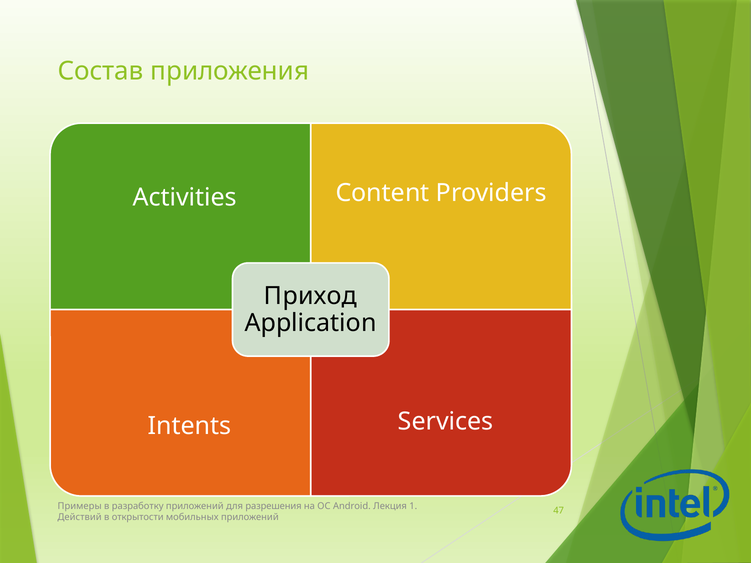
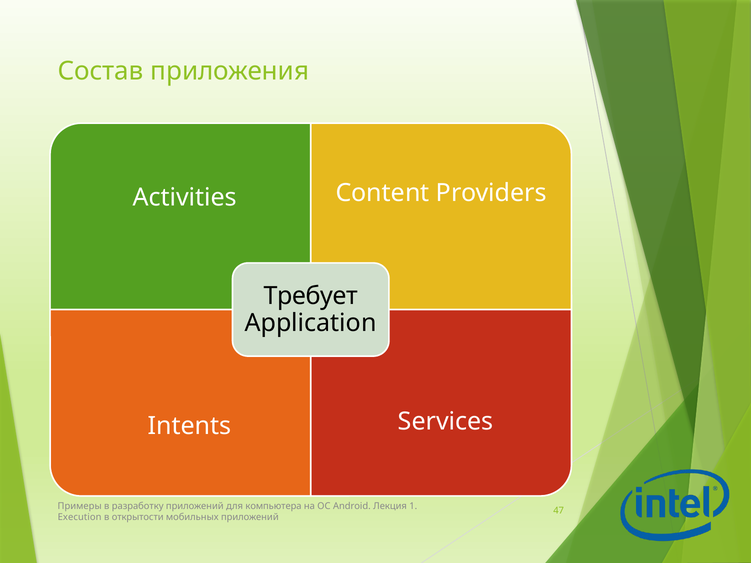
Приход: Приход -> Требует
разрешения: разрешения -> компьютера
Действий: Действий -> Execution
